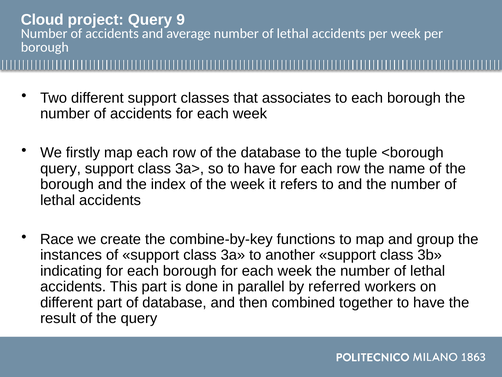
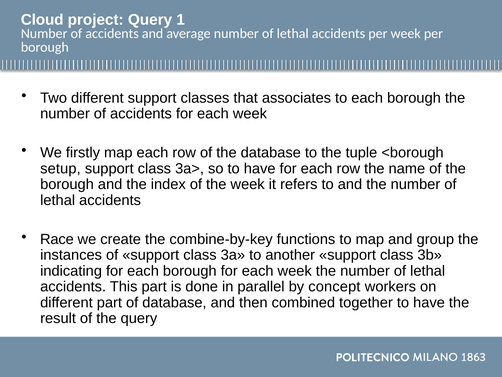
9: 9 -> 1
query at (61, 168): query -> setup
referred: referred -> concept
